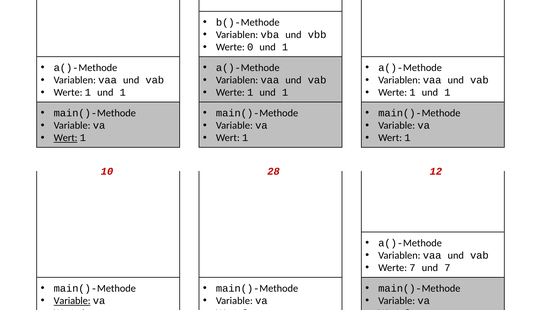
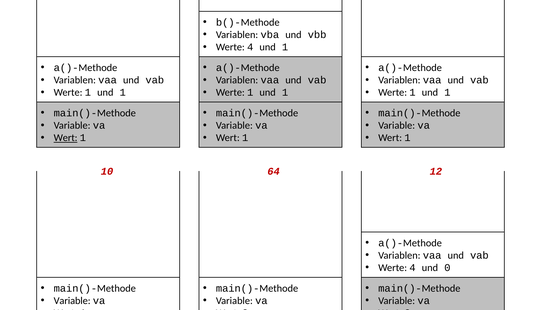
0 at (250, 47): 0 -> 4
28: 28 -> 64
7 at (413, 268): 7 -> 4
und 7: 7 -> 0
Variable at (72, 301) underline: present -> none
